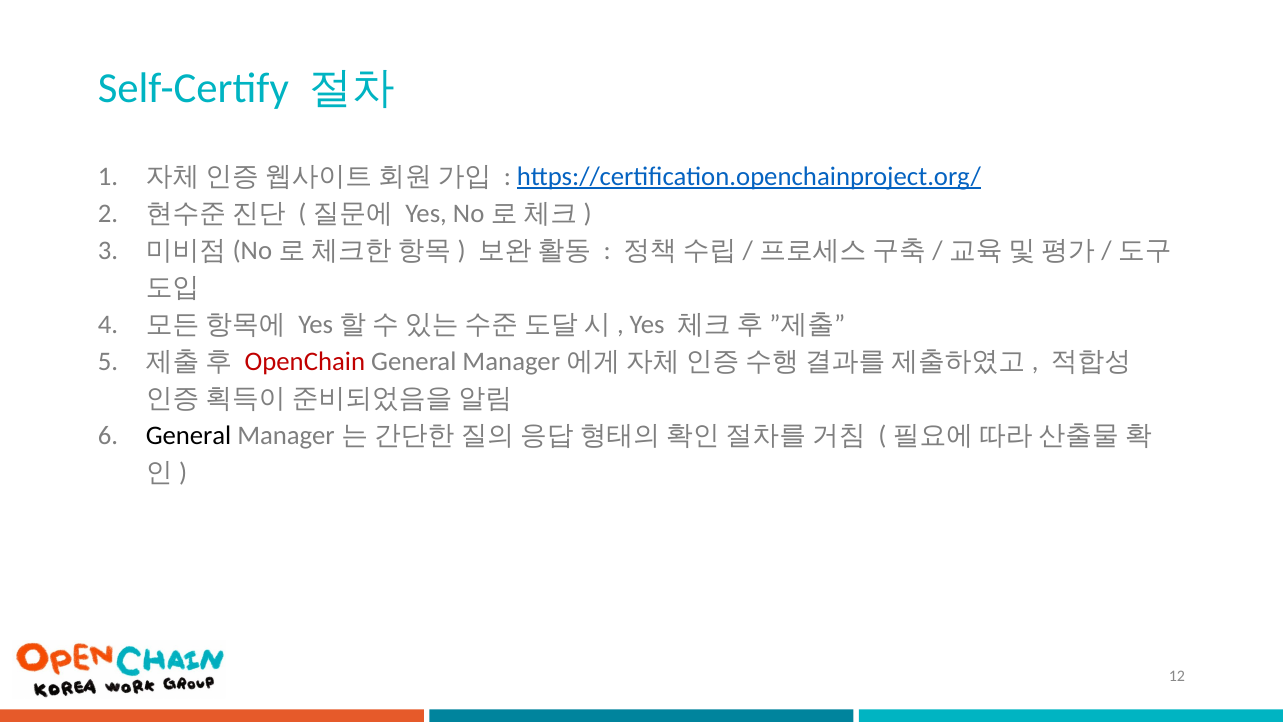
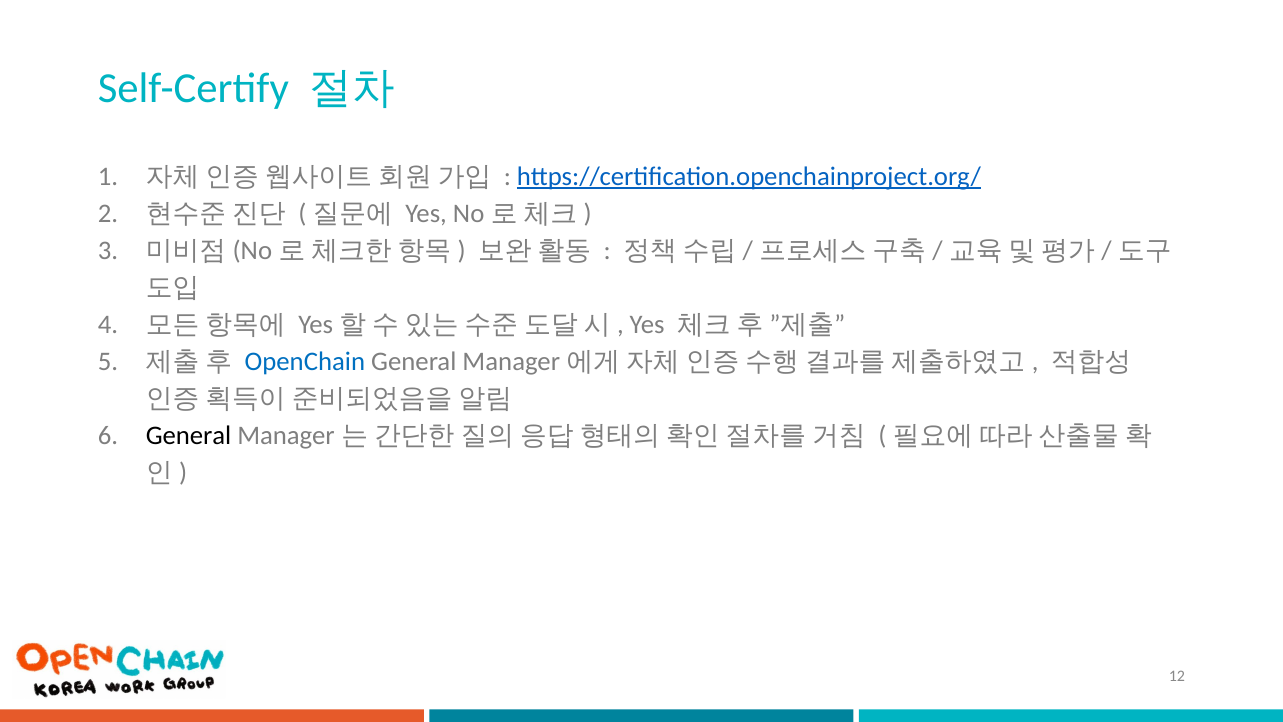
OpenChain colour: red -> blue
